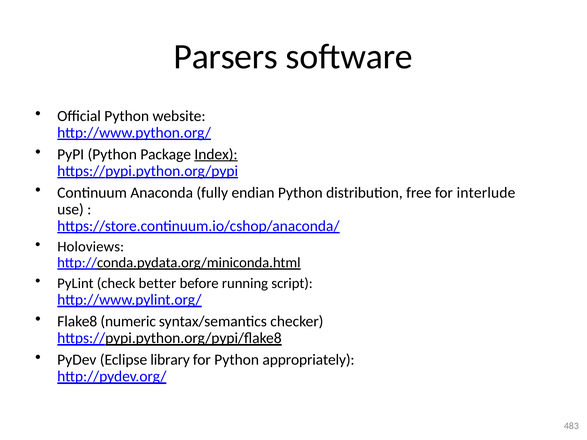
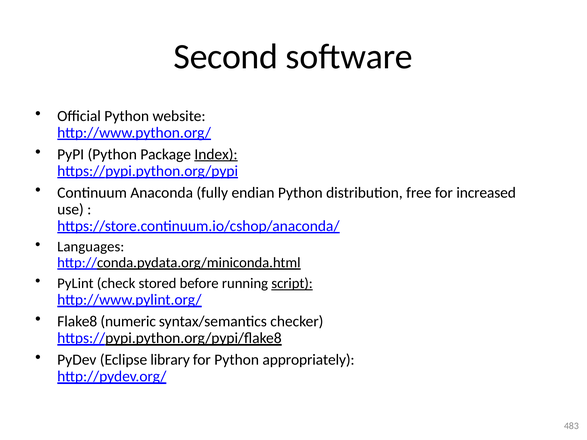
Parsers: Parsers -> Second
interlude: interlude -> increased
Holoviews: Holoviews -> Languages
better: better -> stored
script underline: none -> present
